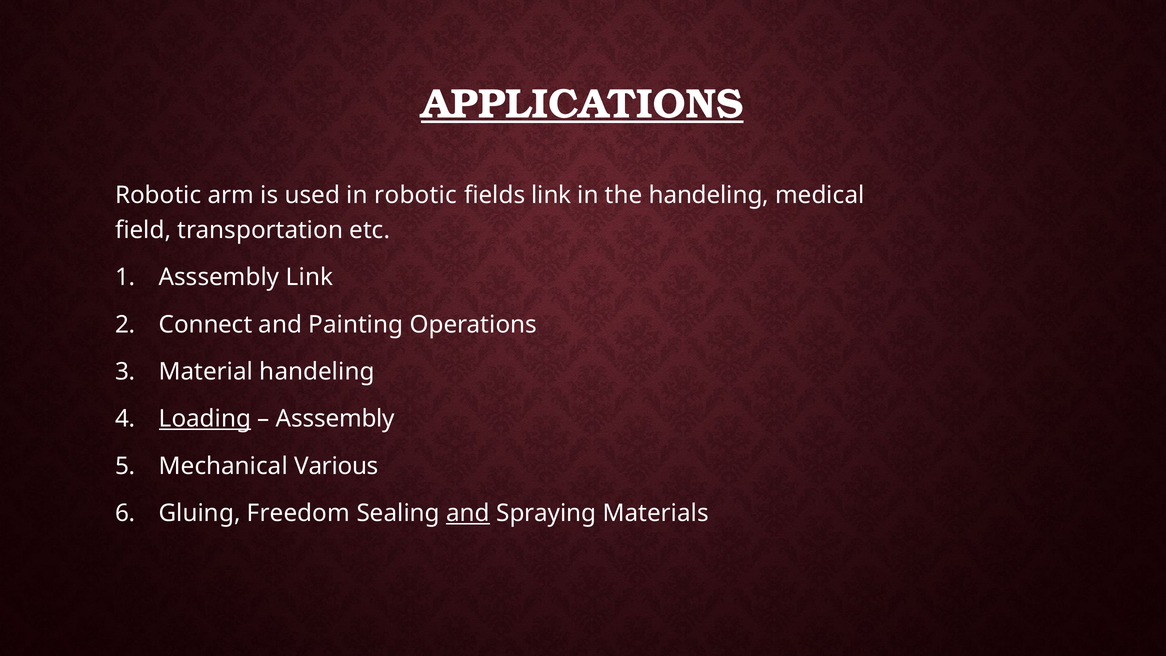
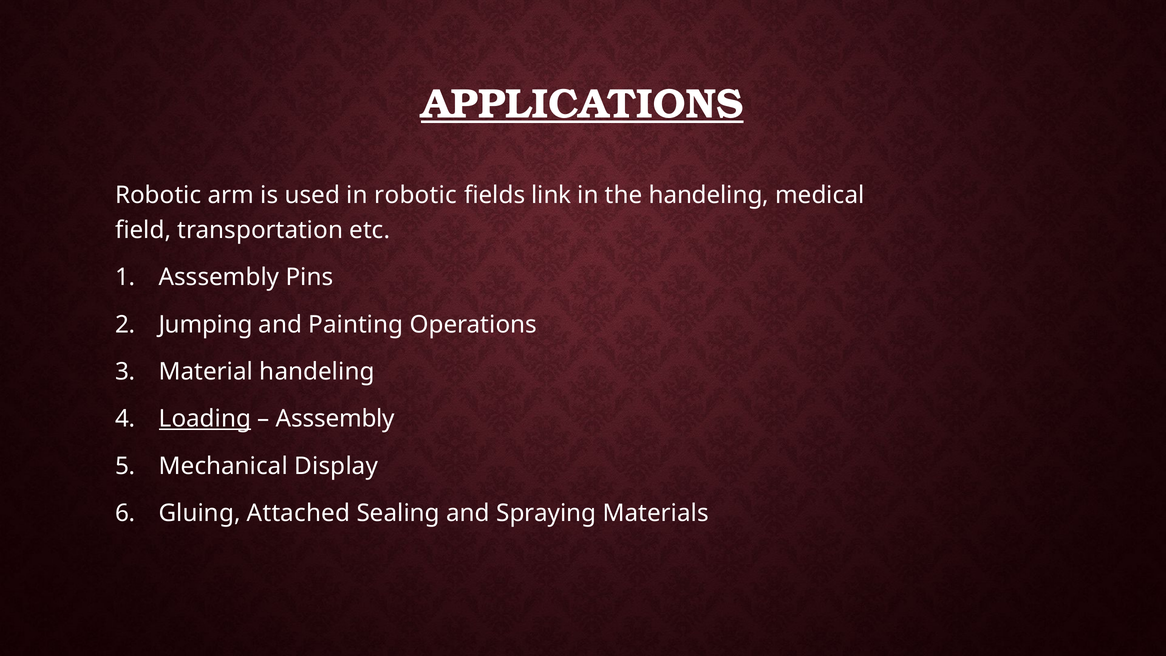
Asssembly Link: Link -> Pins
Connect: Connect -> Jumping
Various: Various -> Display
Freedom: Freedom -> Attached
and at (468, 513) underline: present -> none
